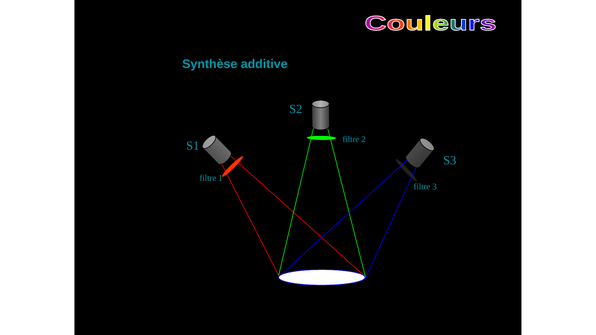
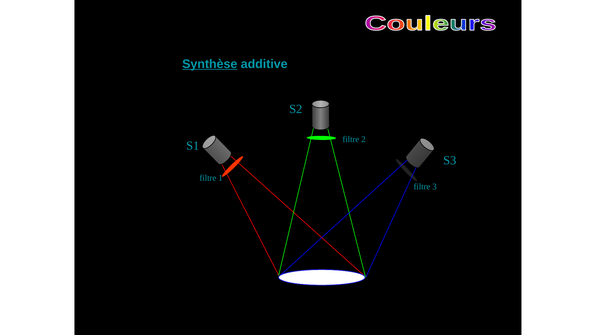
Synthèse underline: none -> present
